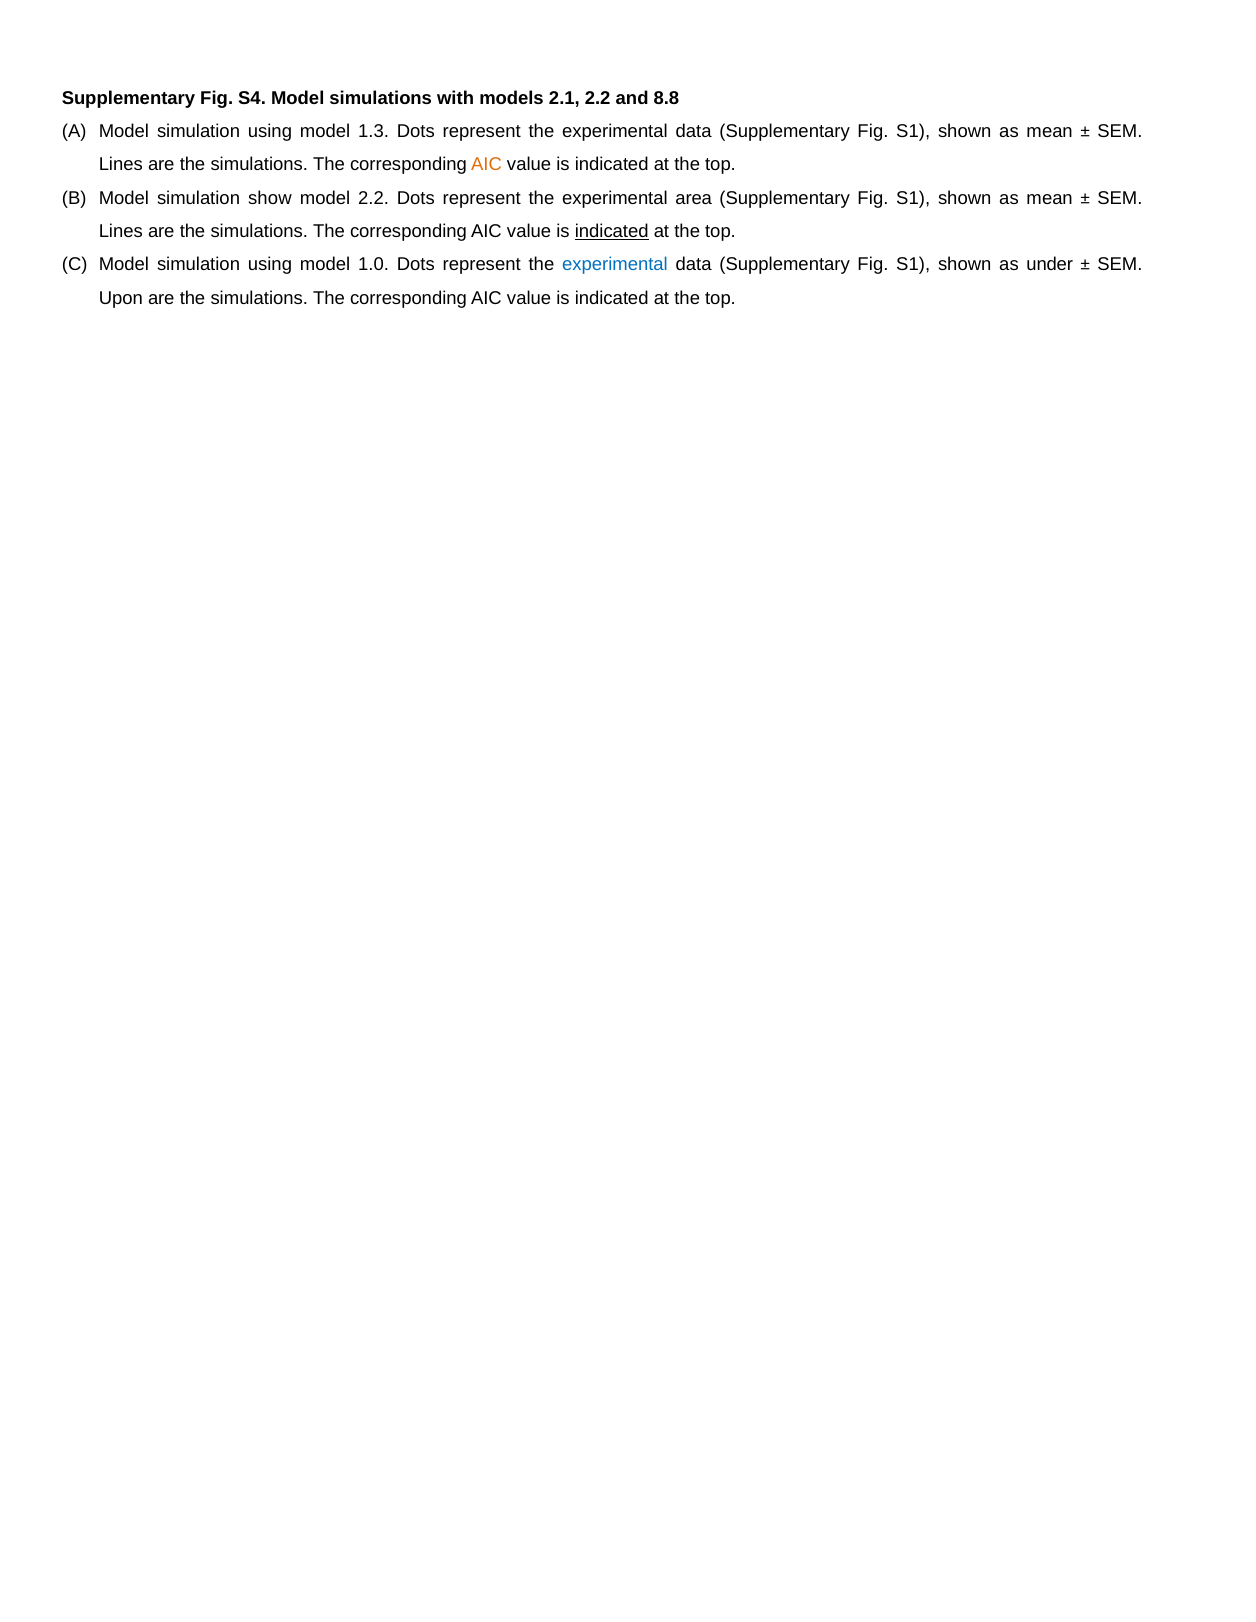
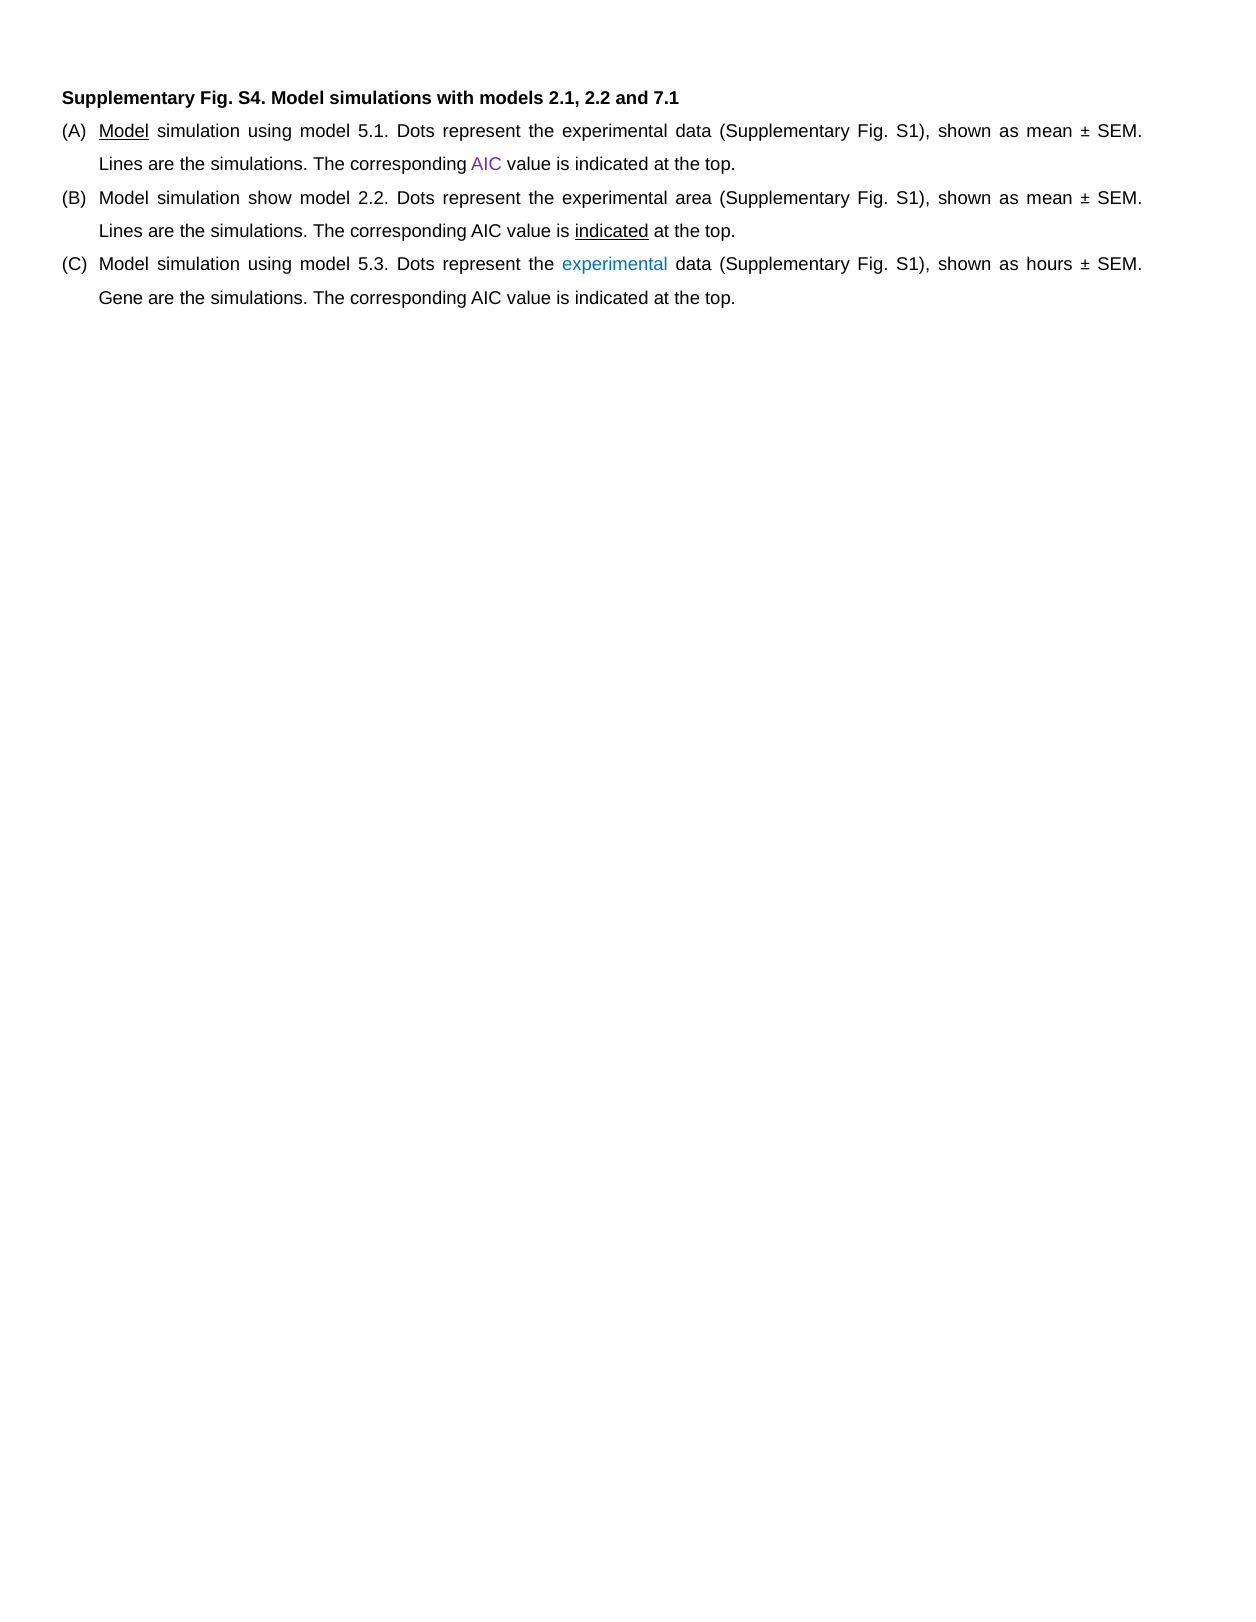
8.8: 8.8 -> 7.1
Model at (124, 132) underline: none -> present
1.3: 1.3 -> 5.1
AIC at (487, 165) colour: orange -> purple
1.0: 1.0 -> 5.3
under: under -> hours
Upon: Upon -> Gene
